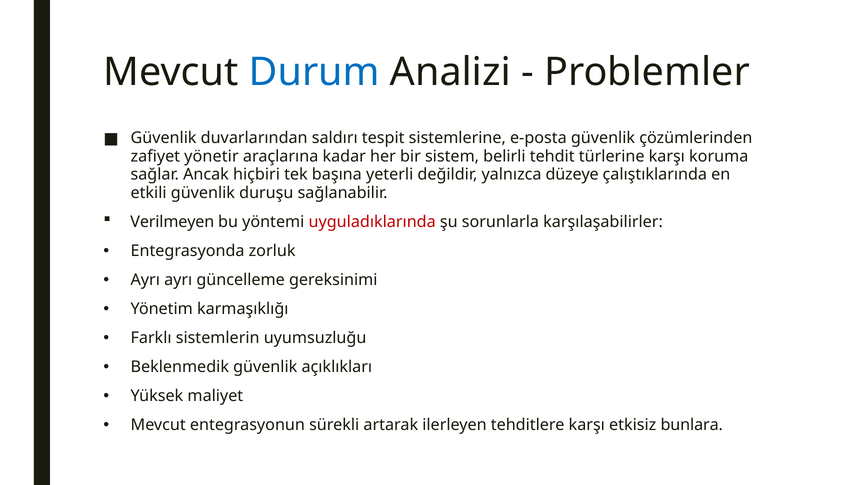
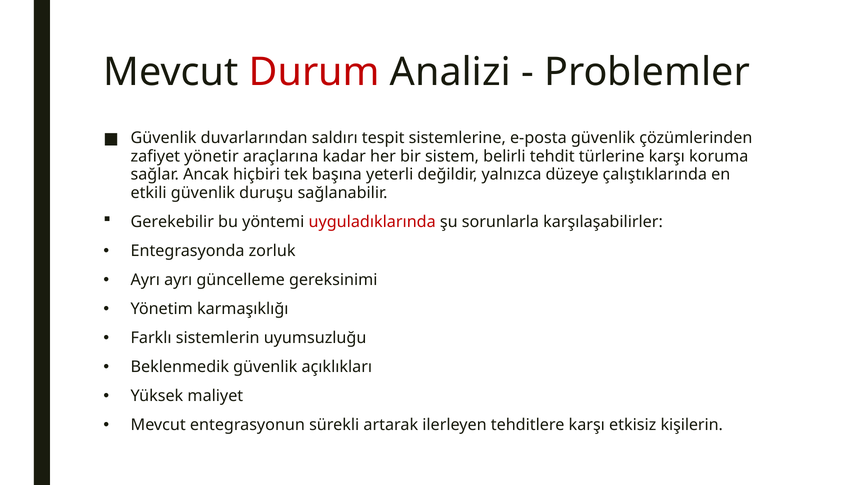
Durum colour: blue -> red
Verilmeyen: Verilmeyen -> Gerekebilir
bunlara: bunlara -> kişilerin
